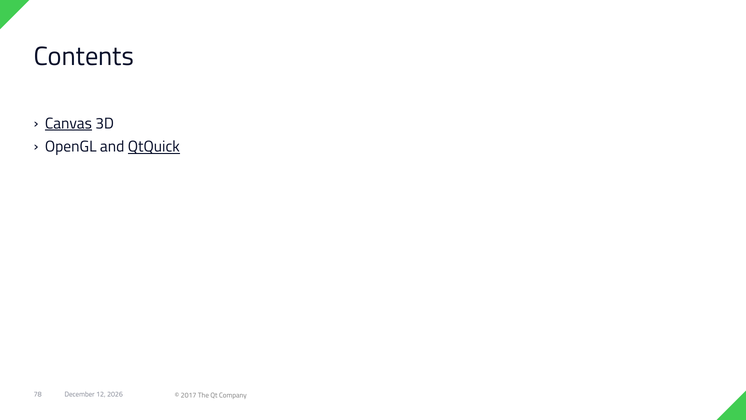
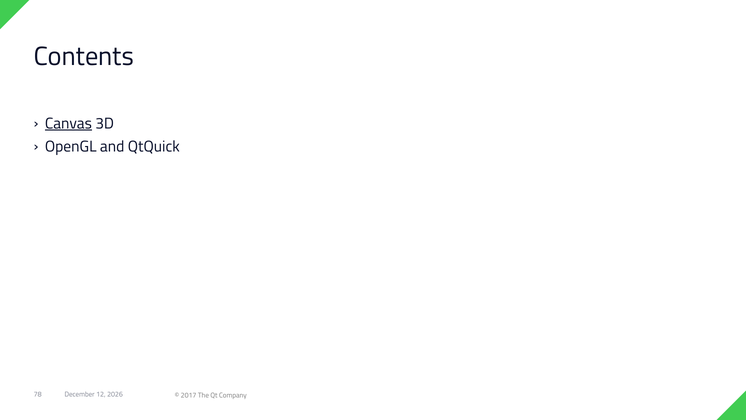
QtQuick underline: present -> none
